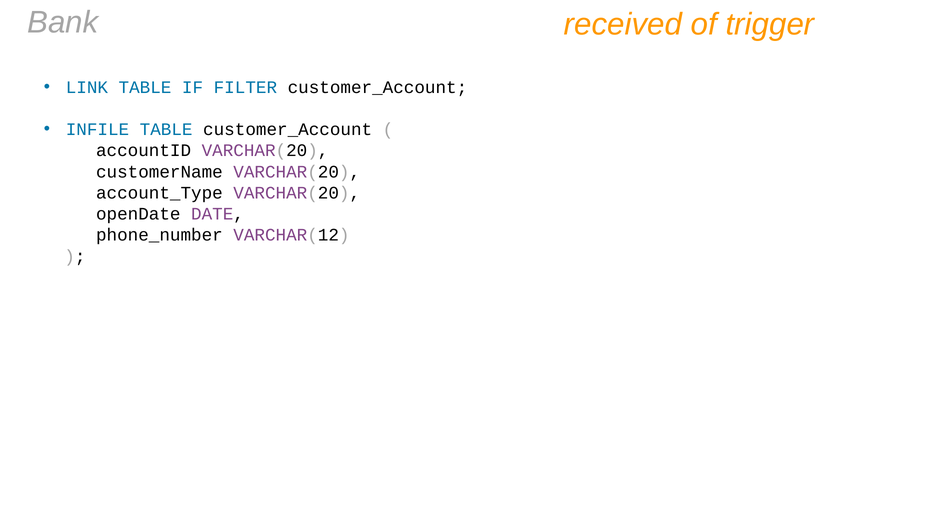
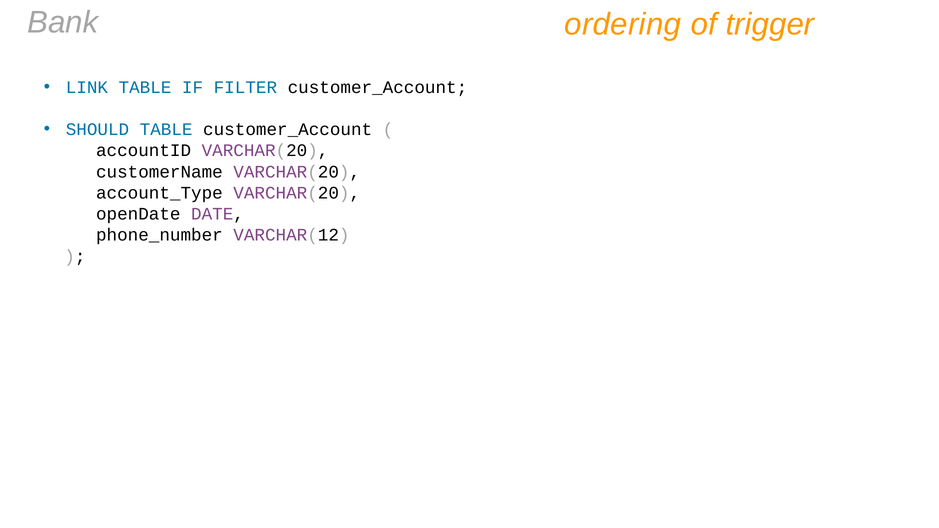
received: received -> ordering
INFILE: INFILE -> SHOULD
